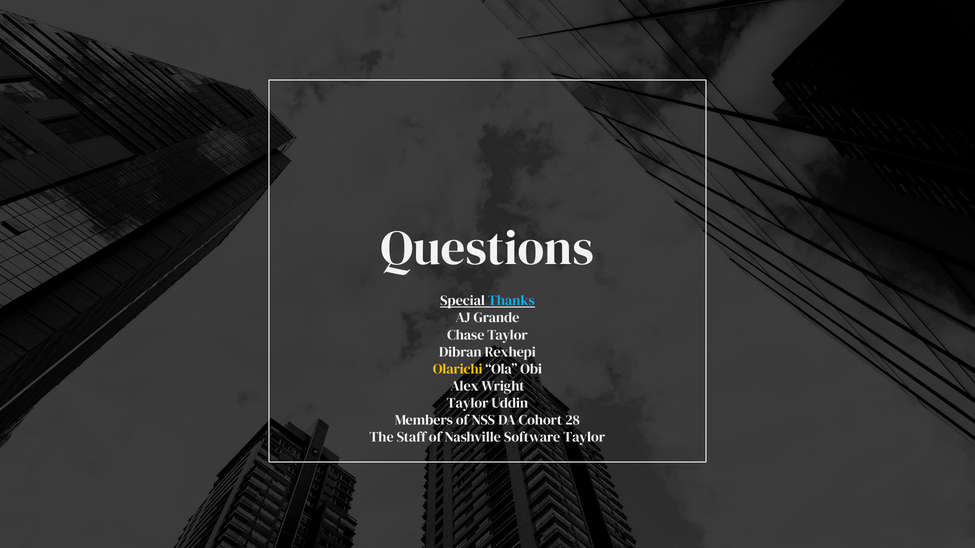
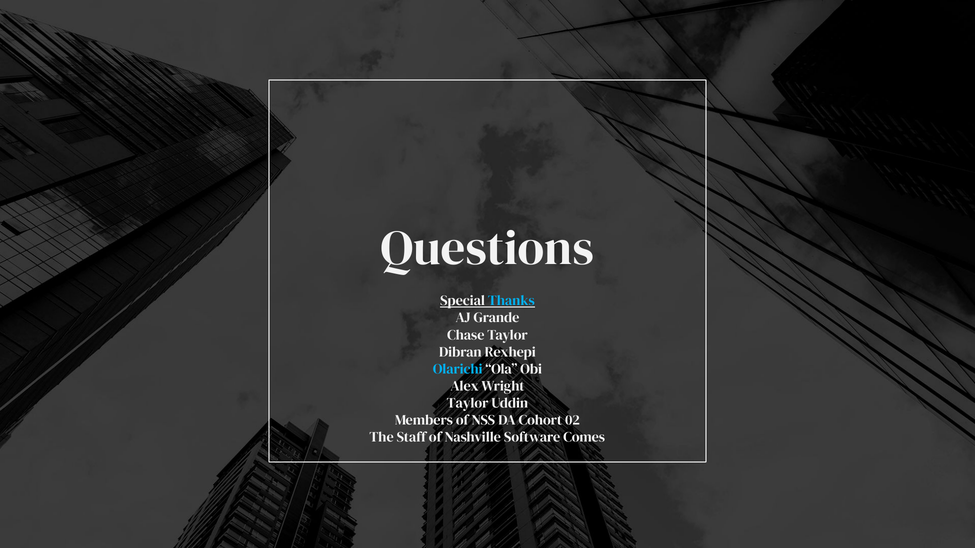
Olarichi colour: yellow -> light blue
28: 28 -> 02
Software Taylor: Taylor -> Comes
